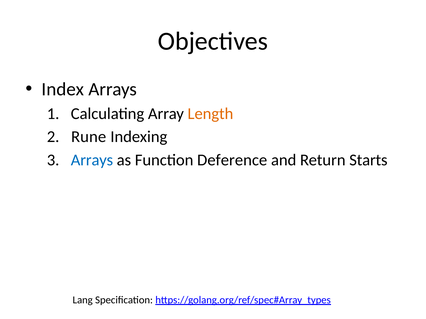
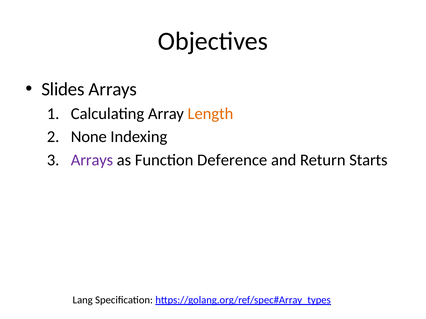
Index: Index -> Slides
Rune: Rune -> None
Arrays at (92, 160) colour: blue -> purple
